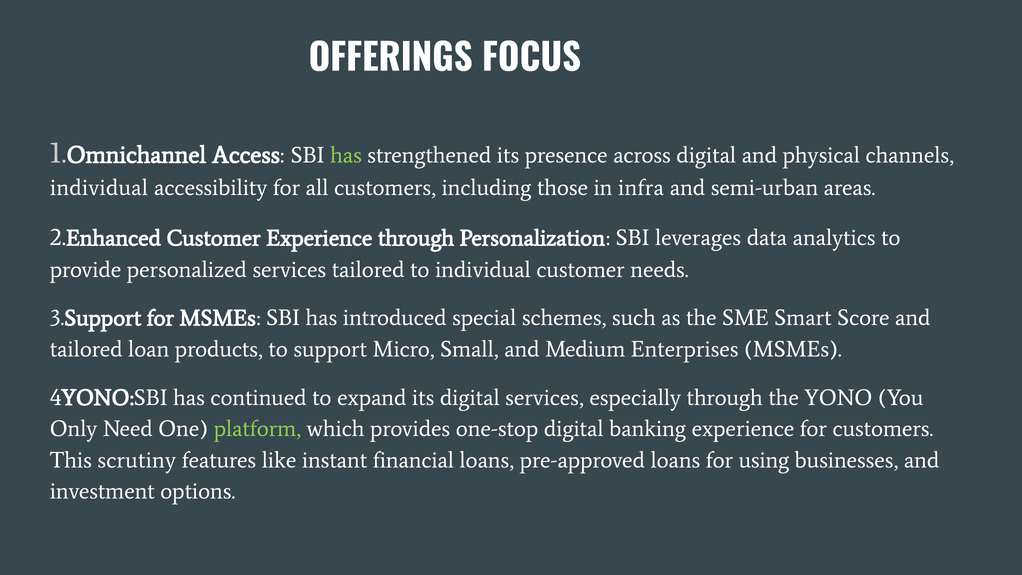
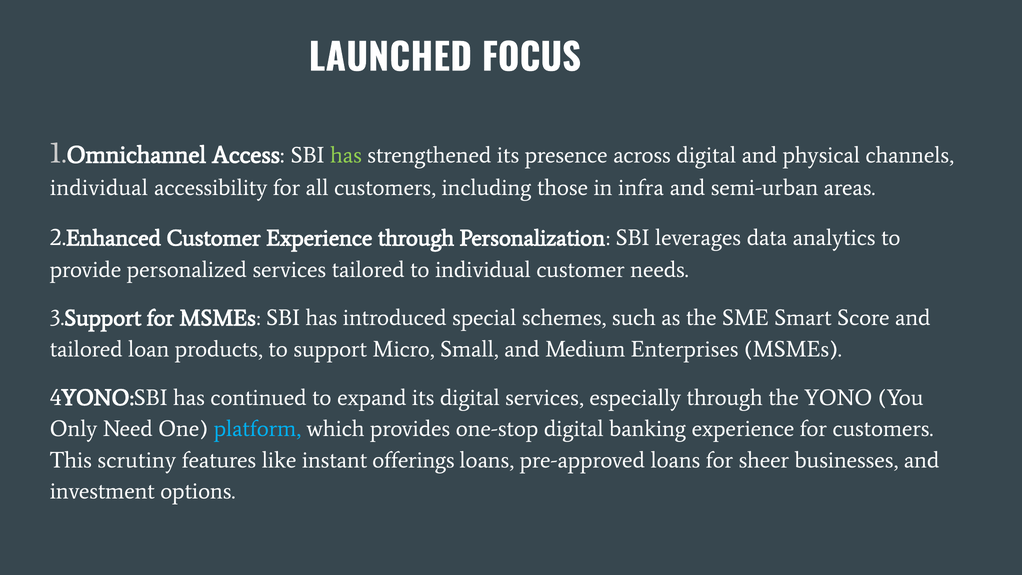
OFFERINGS: OFFERINGS -> LAUNCHED
platform colour: light green -> light blue
financial: financial -> offerings
using: using -> sheer
